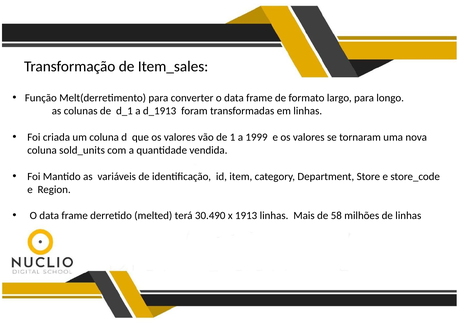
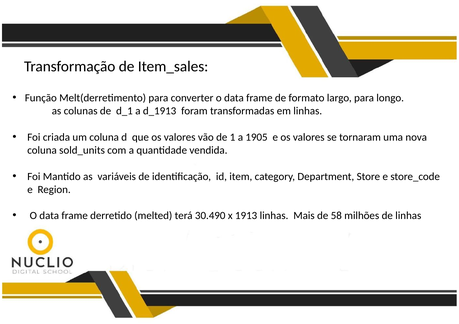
1999: 1999 -> 1905
